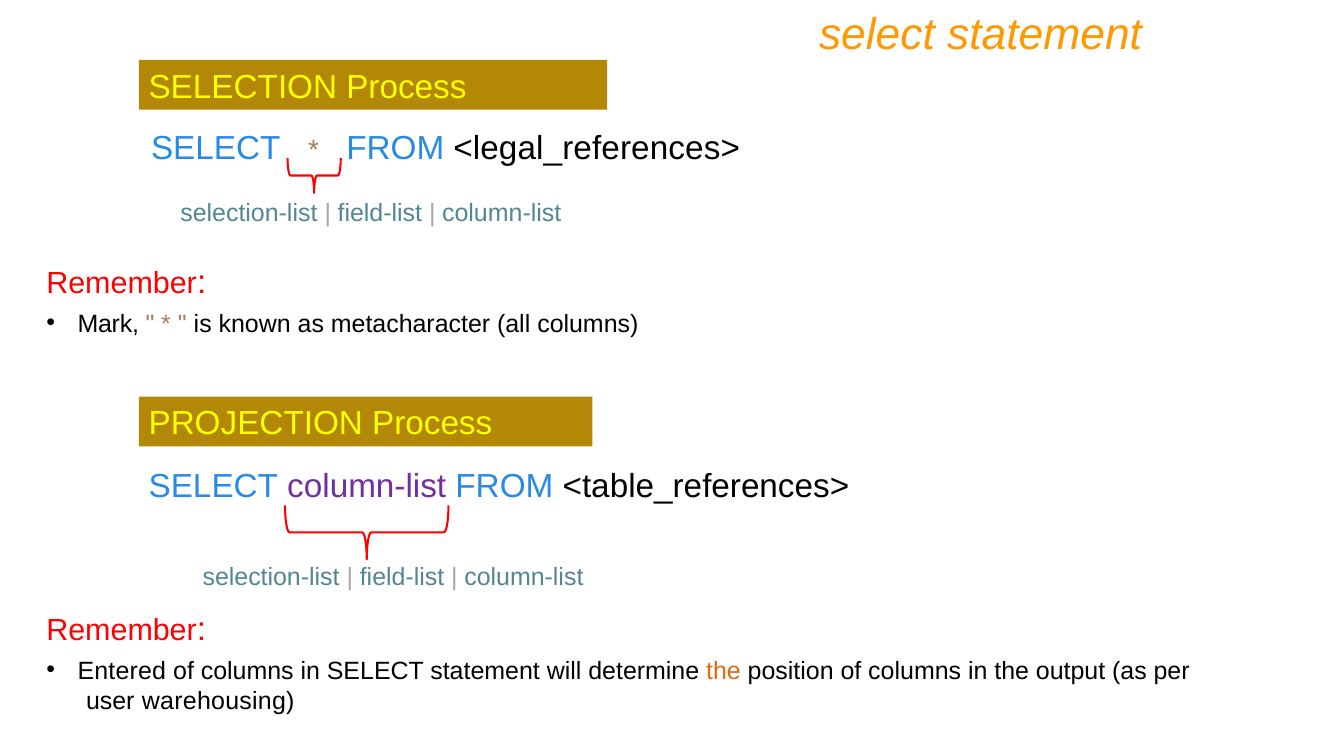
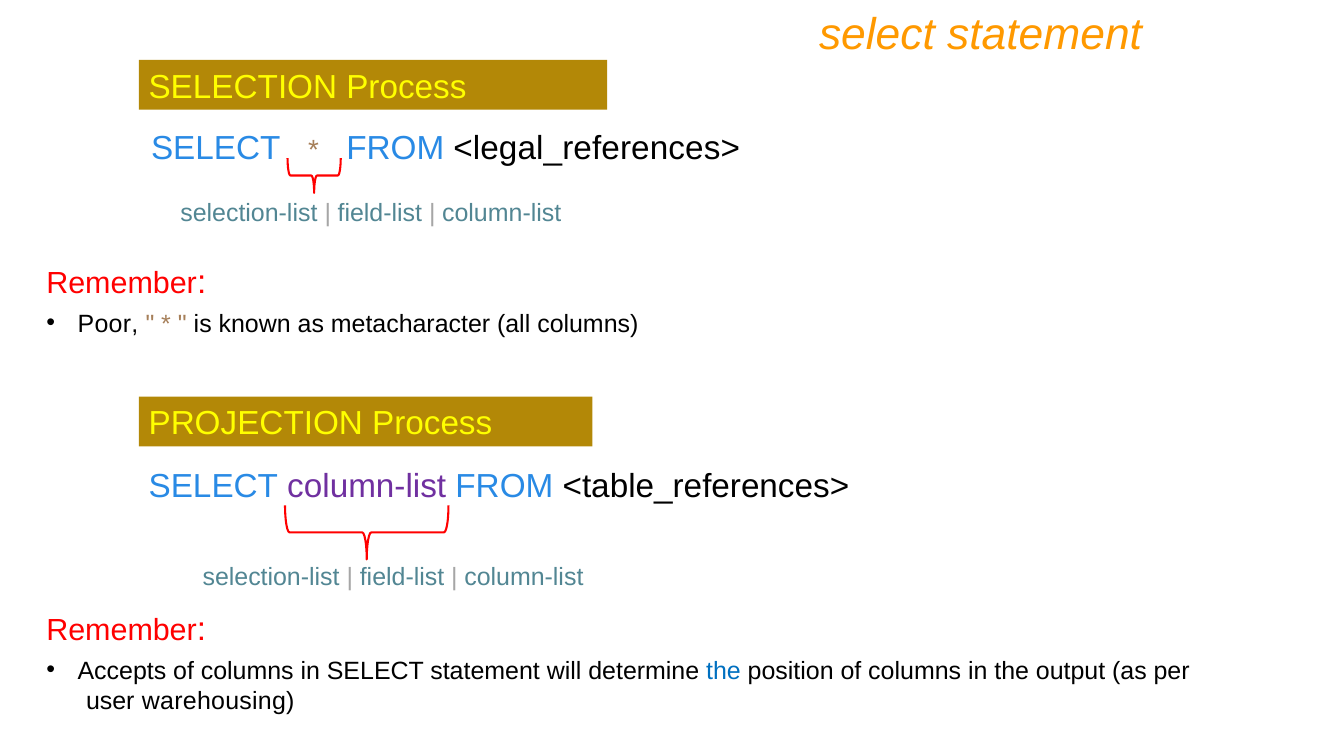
Mark: Mark -> Poor
Entered: Entered -> Accepts
the at (723, 671) colour: orange -> blue
